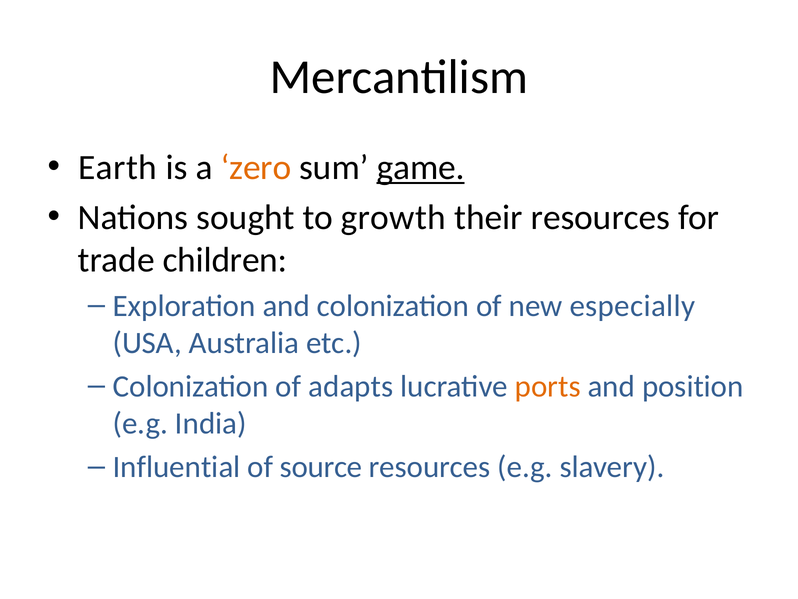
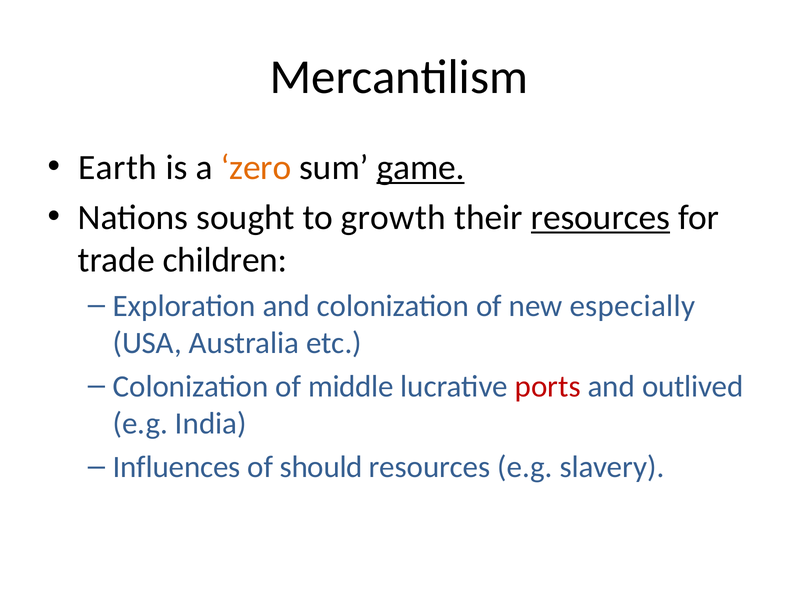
resources at (600, 217) underline: none -> present
adapts: adapts -> middle
ports colour: orange -> red
position: position -> outlived
Influential: Influential -> Influences
source: source -> should
